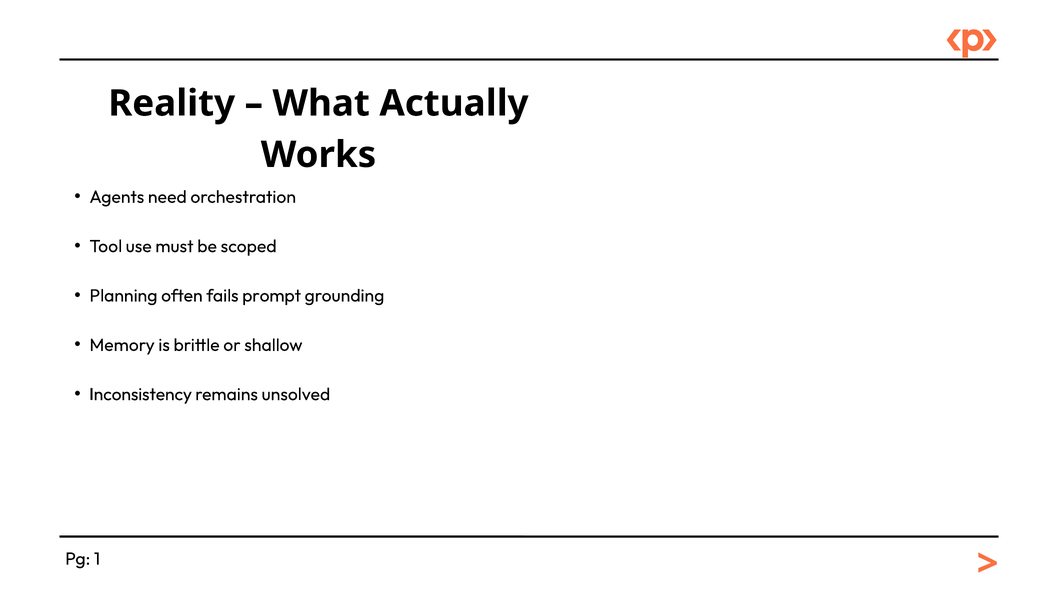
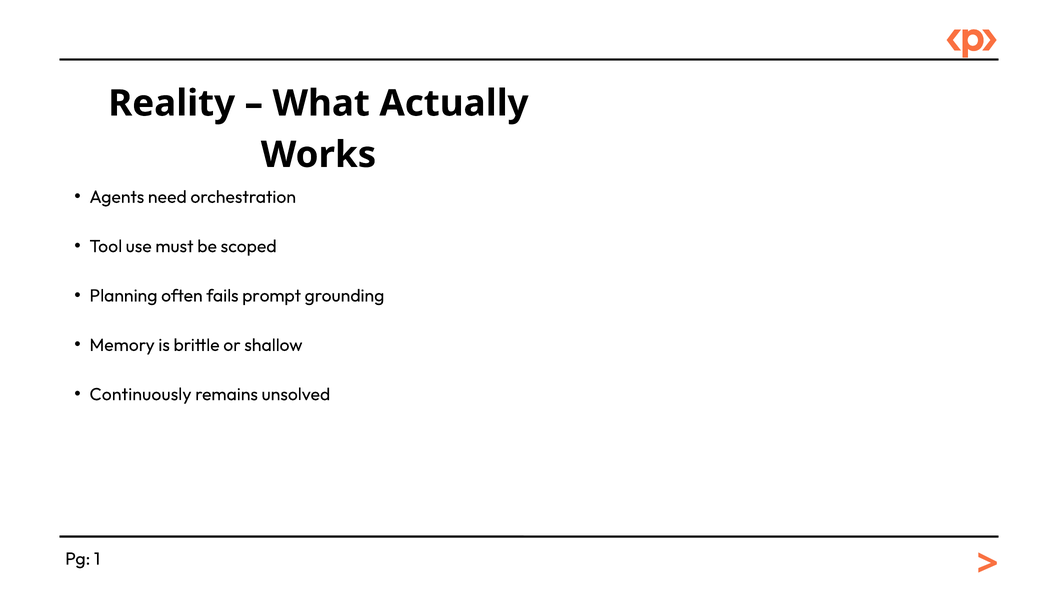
Inconsistency: Inconsistency -> Continuously
